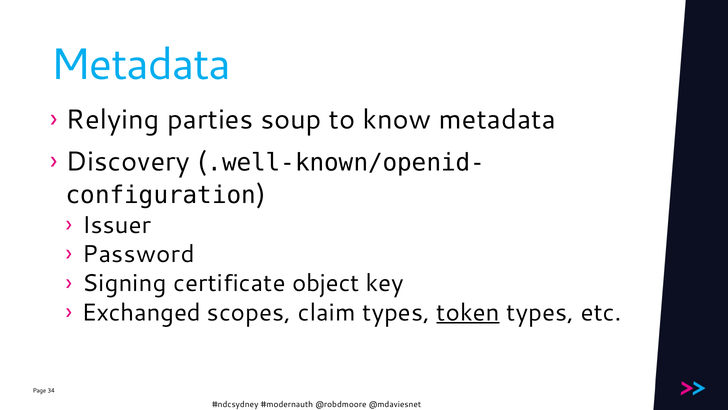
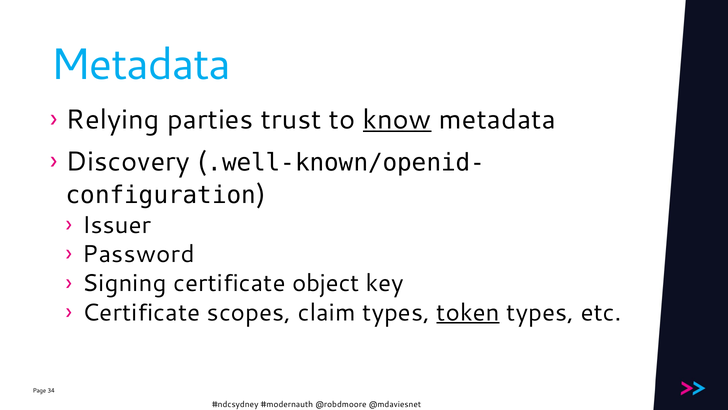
soup: soup -> trust
know underline: none -> present
Exchanged at (141, 312): Exchanged -> Certificate
